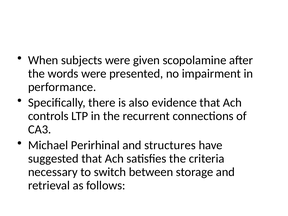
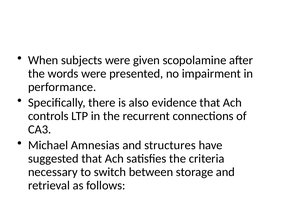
Perirhinal: Perirhinal -> Amnesias
